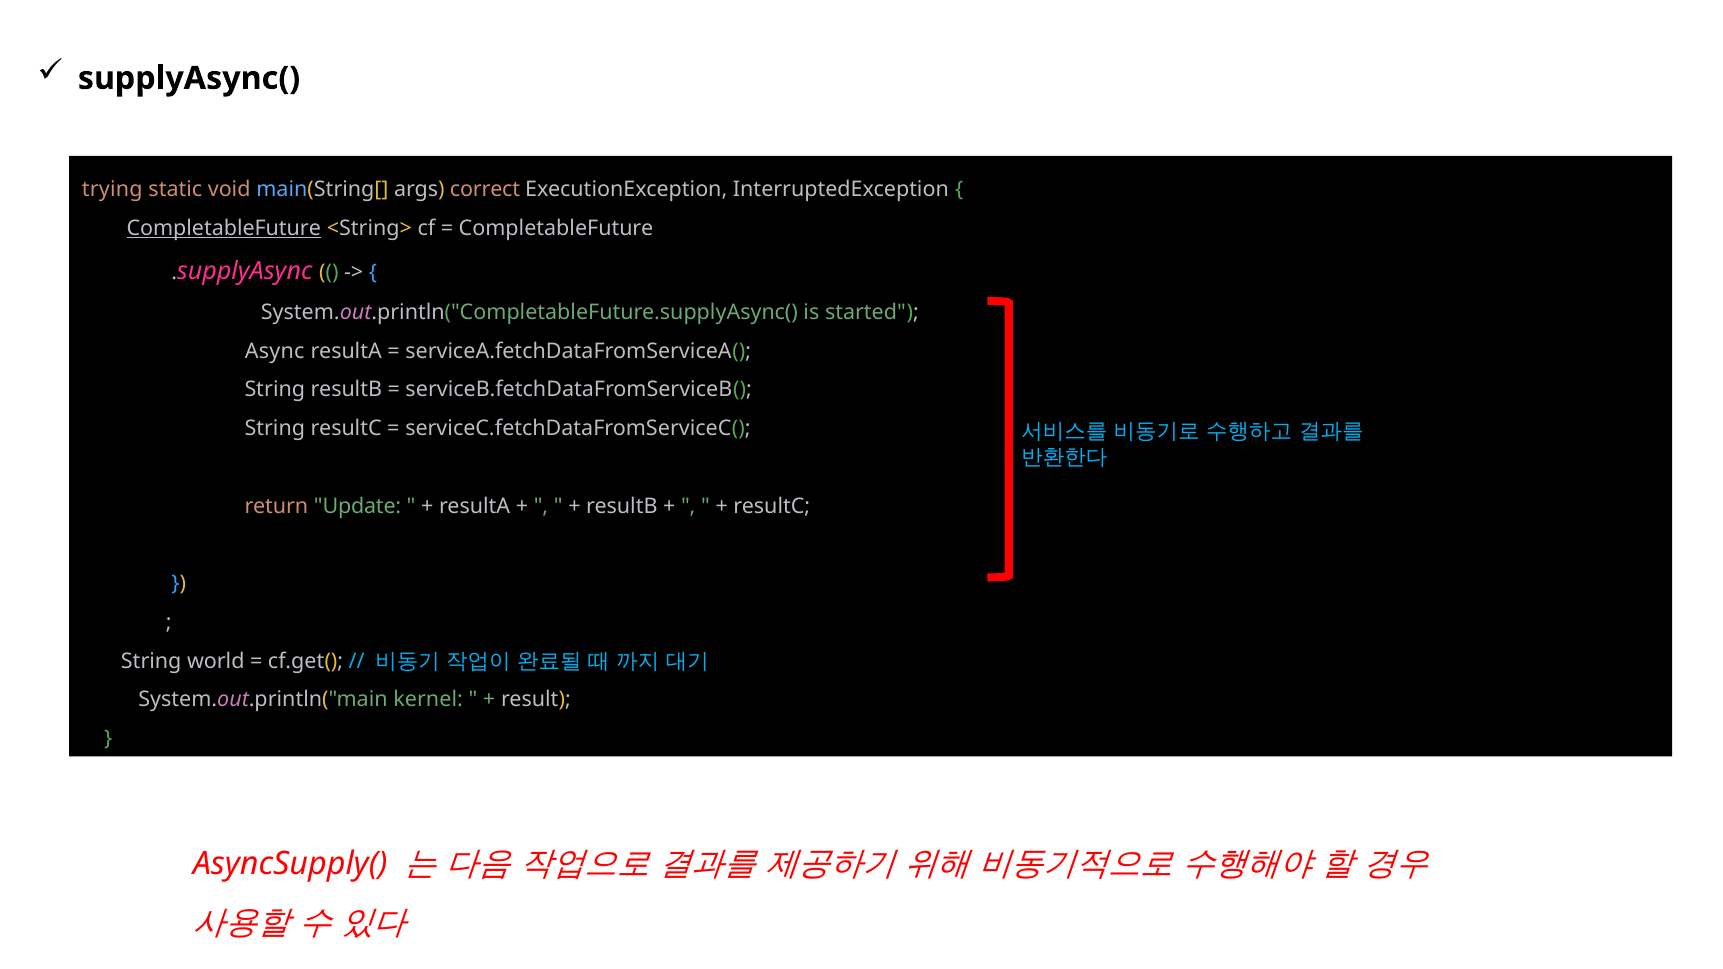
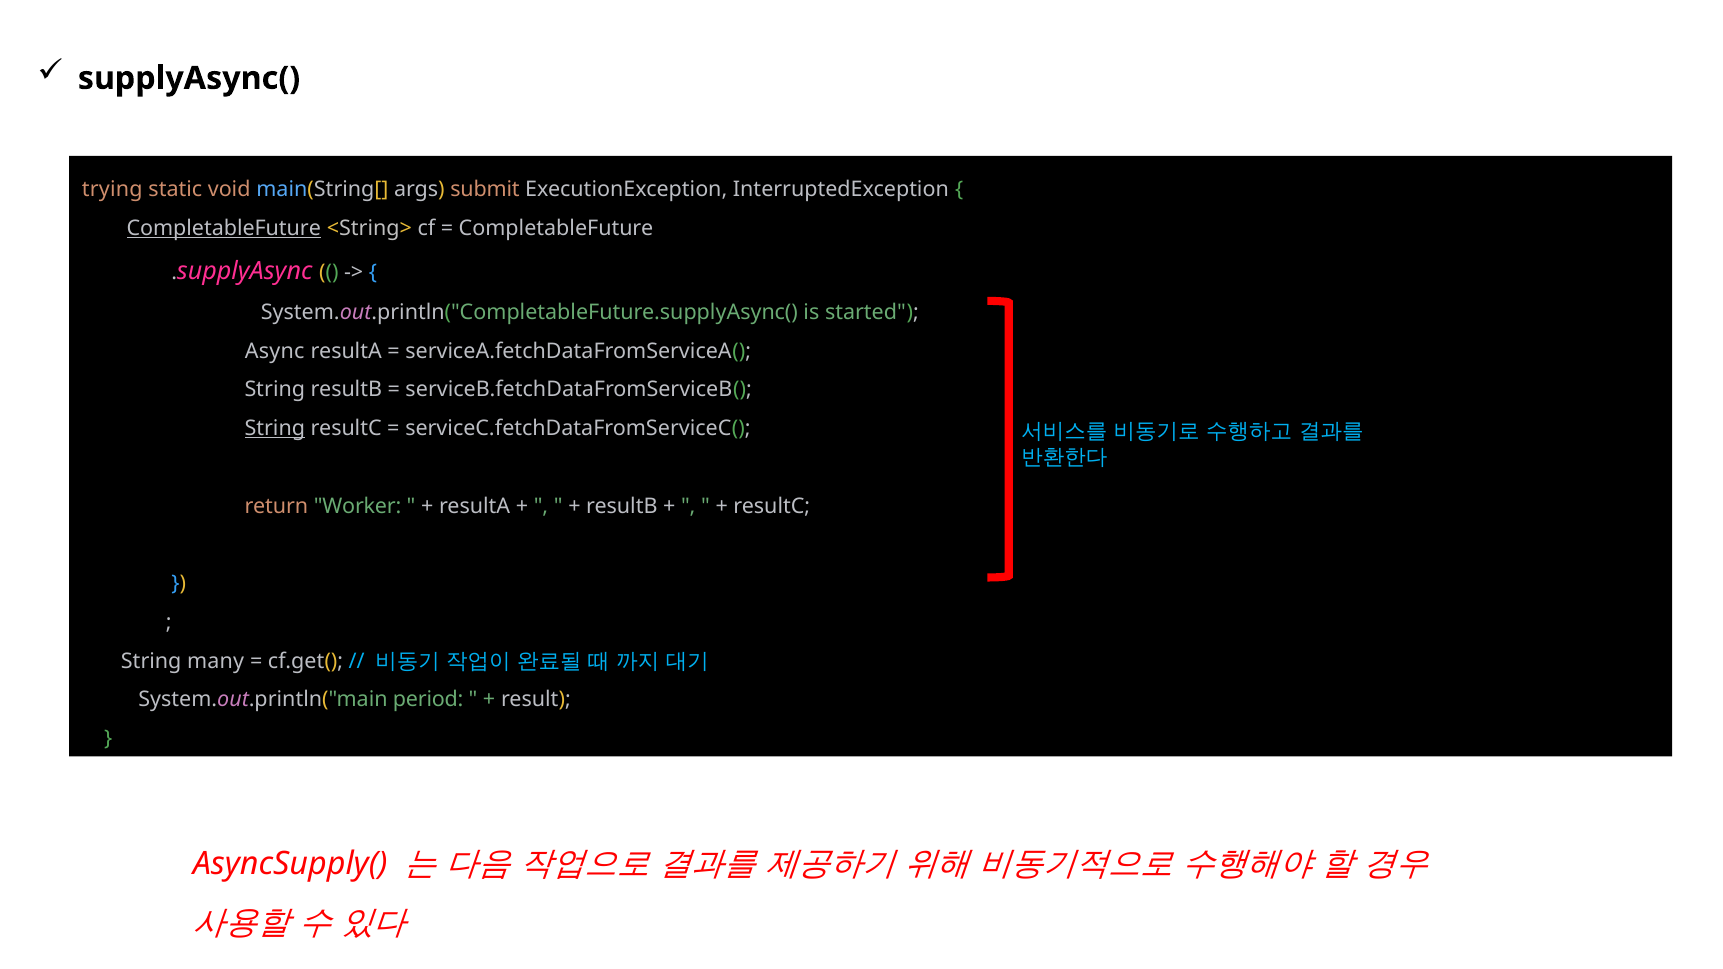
correct: correct -> submit
String at (275, 429) underline: none -> present
Update: Update -> Worker
world: world -> many
kernel: kernel -> period
